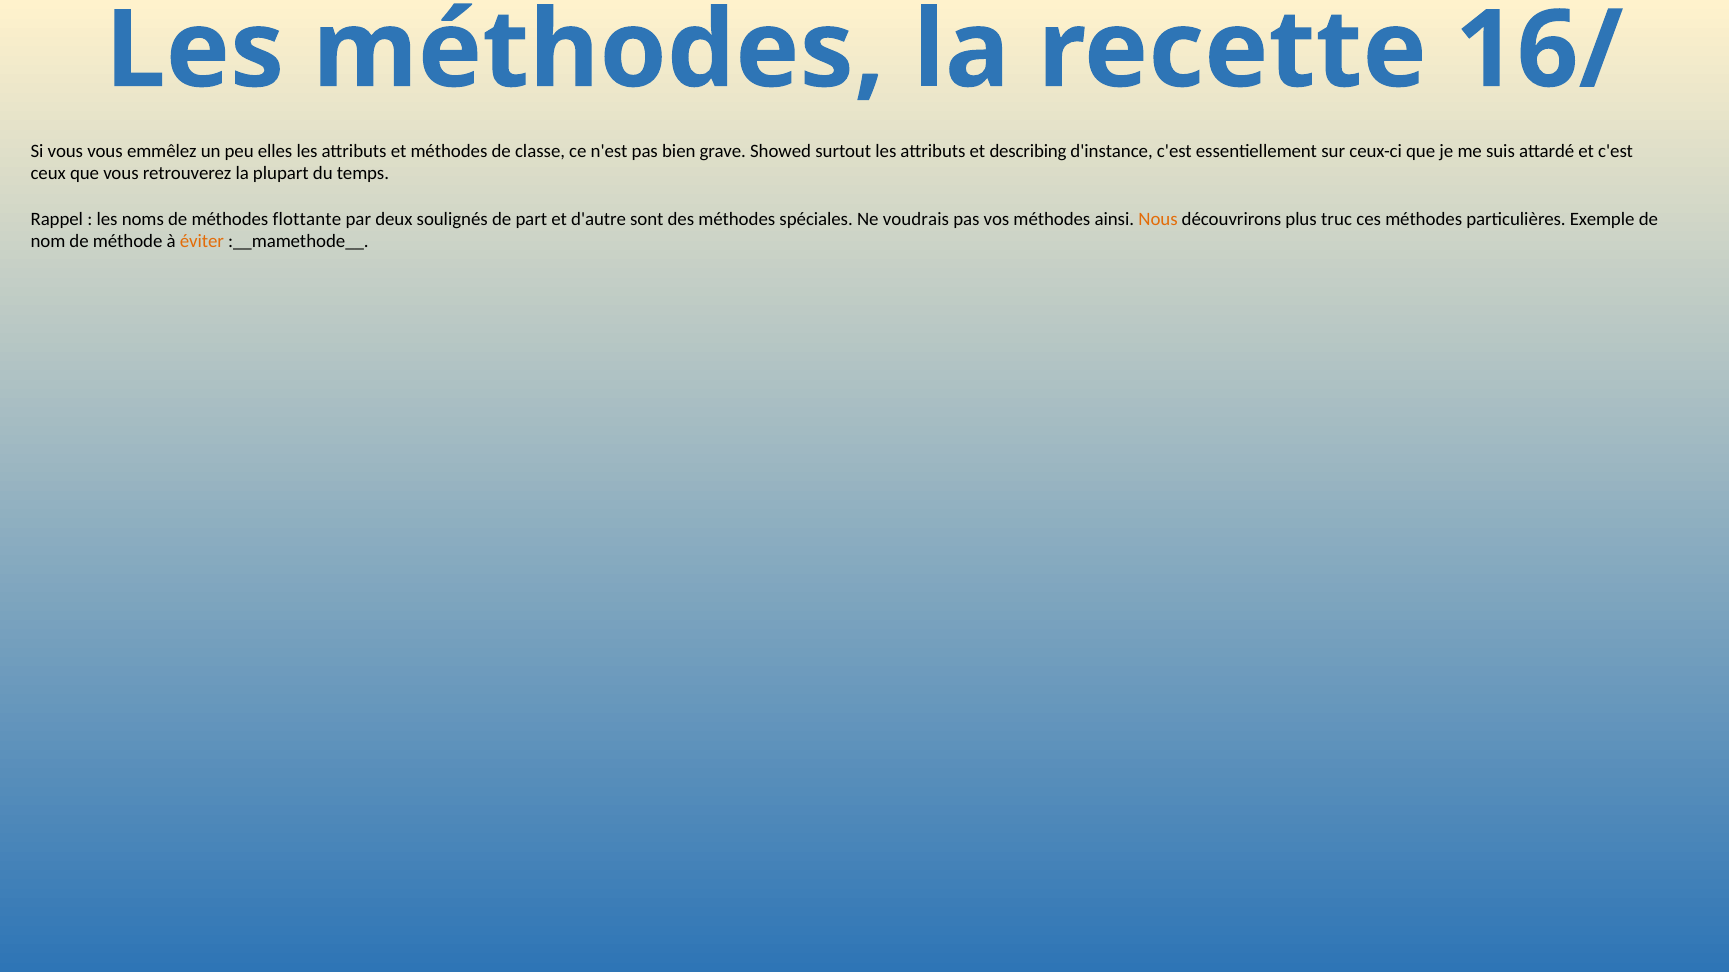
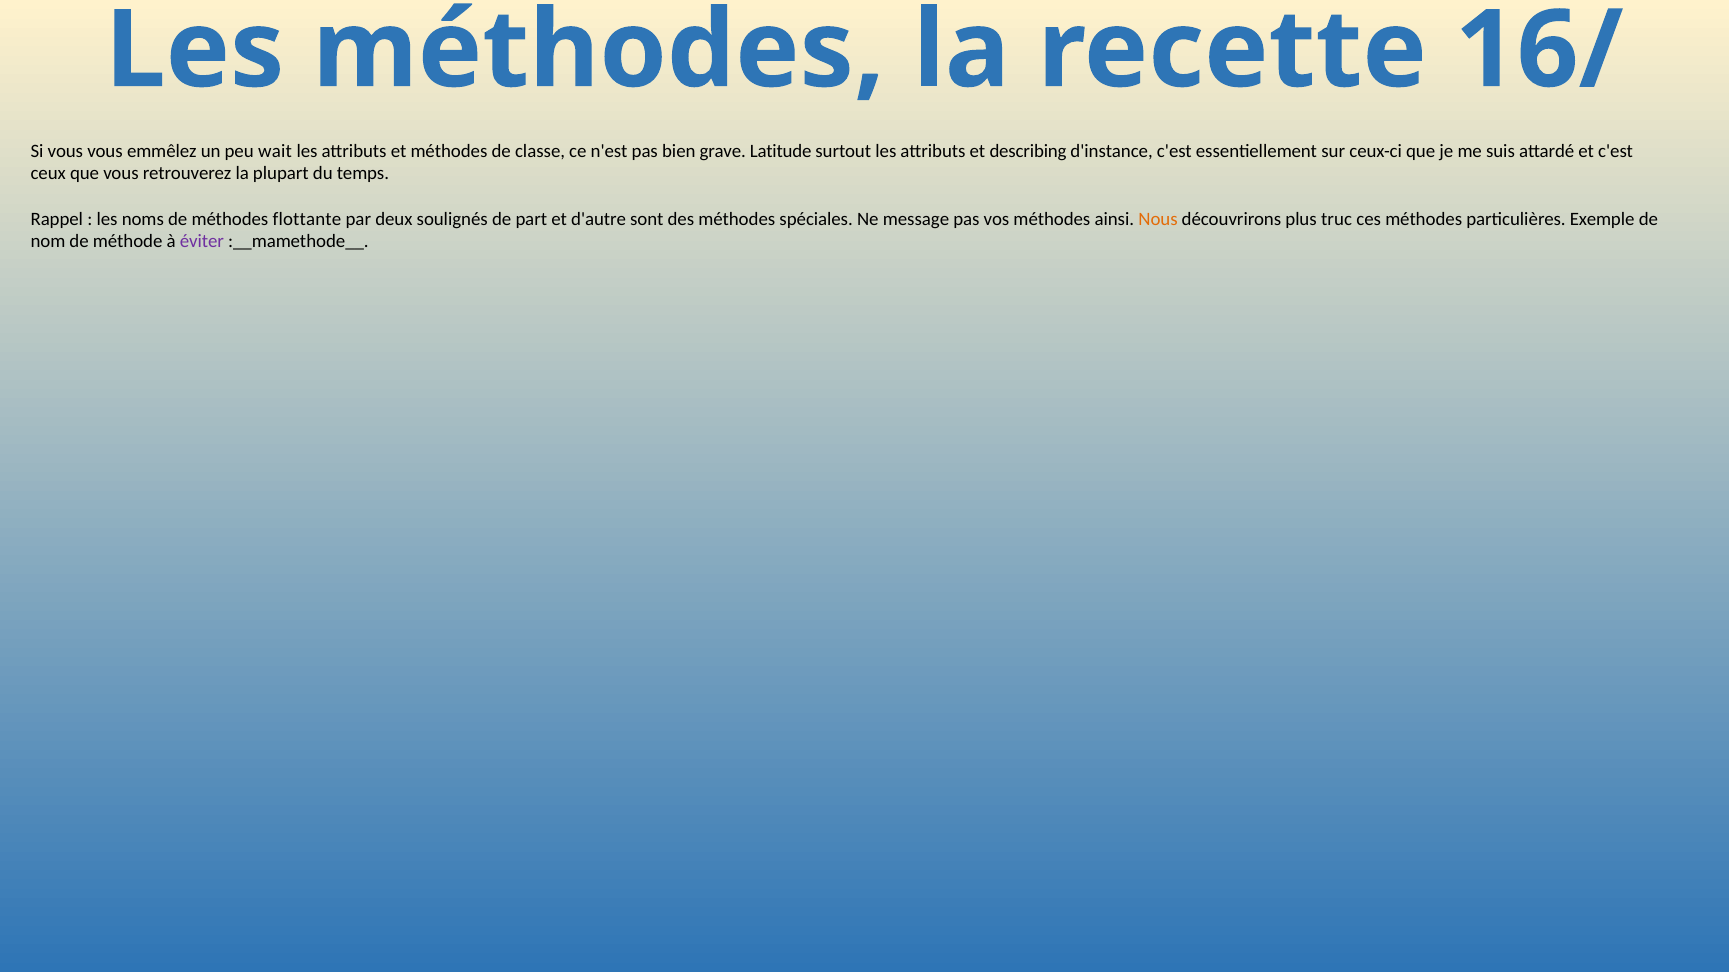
elles: elles -> wait
Showed: Showed -> Latitude
voudrais: voudrais -> message
éviter colour: orange -> purple
